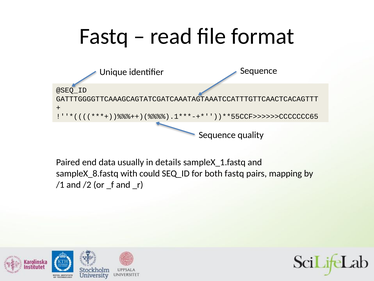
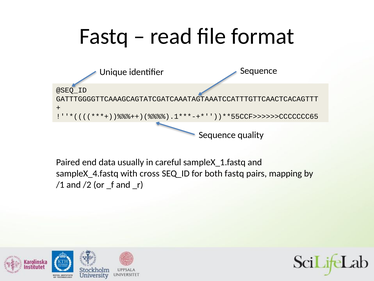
details: details -> careful
sampleX_8.fastq: sampleX_8.fastq -> sampleX_4.fastq
could: could -> cross
